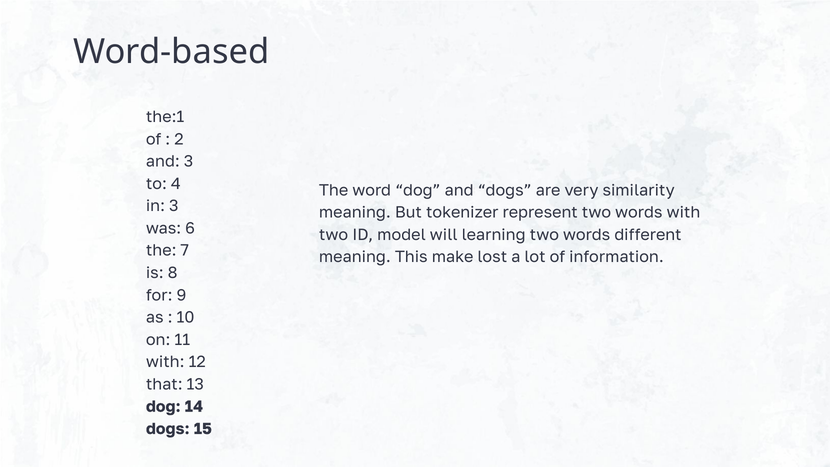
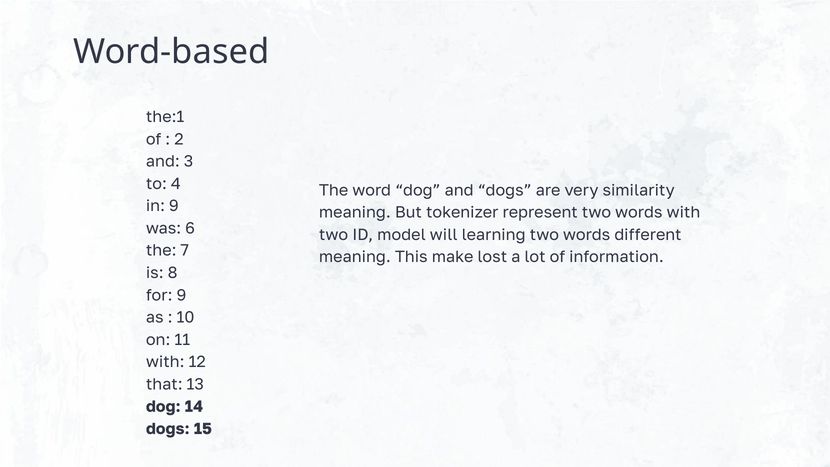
in 3: 3 -> 9
